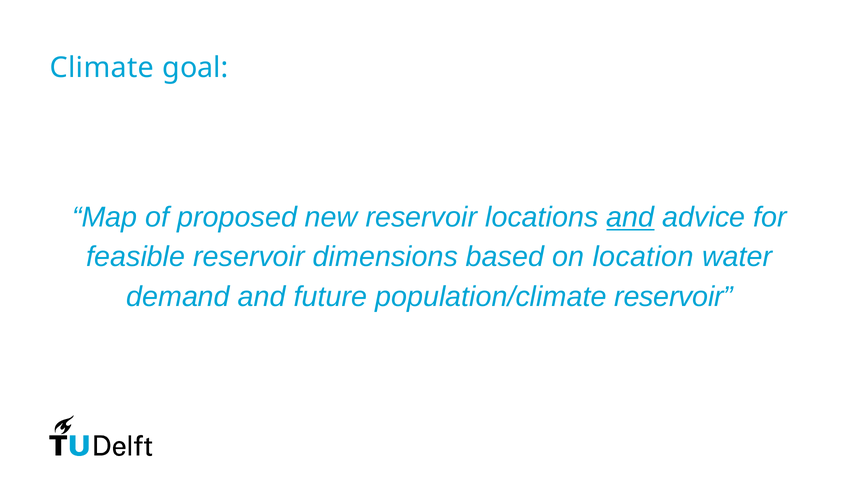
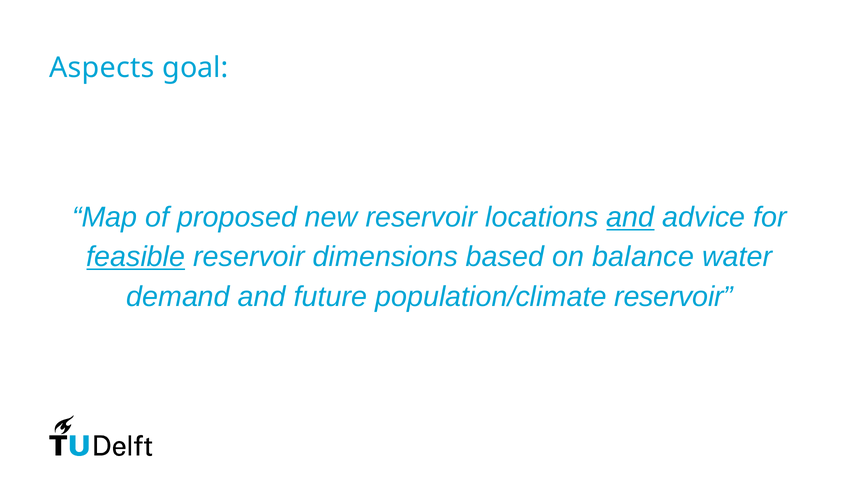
Climate: Climate -> Aspects
feasible underline: none -> present
location: location -> balance
